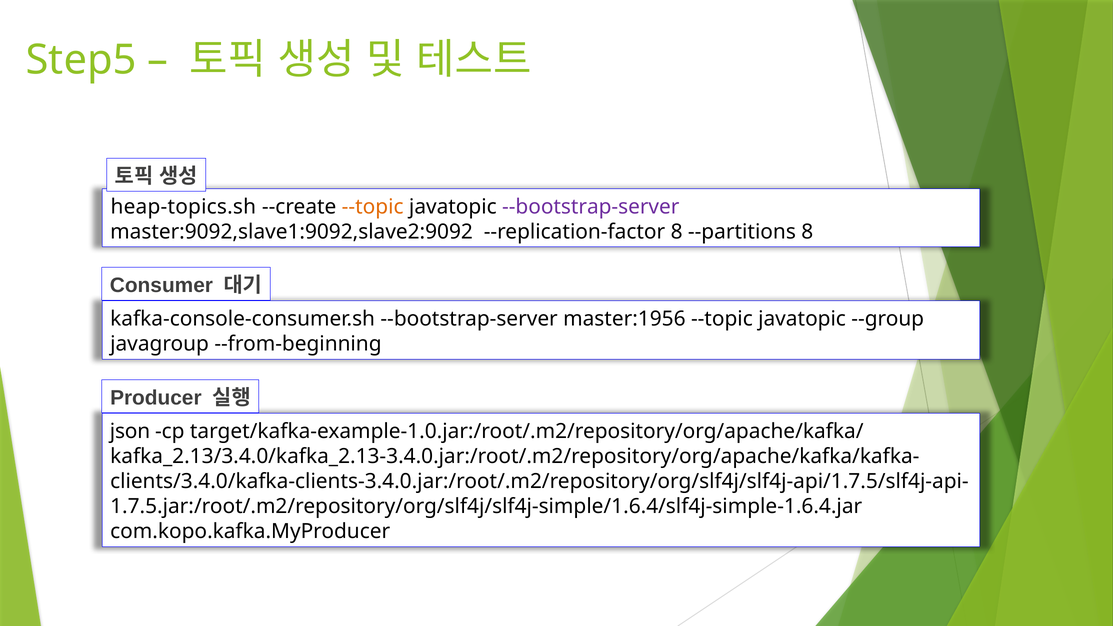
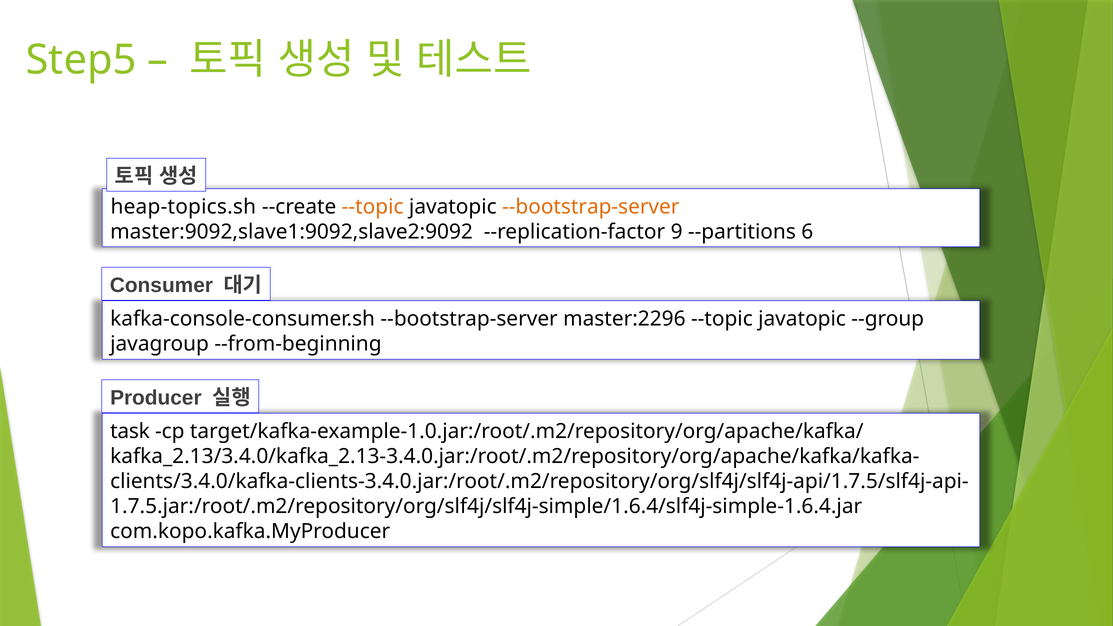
--bootstrap-server at (591, 207) colour: purple -> orange
--replication-factor 8: 8 -> 9
--partitions 8: 8 -> 6
master:1956: master:1956 -> master:2296
json: json -> task
